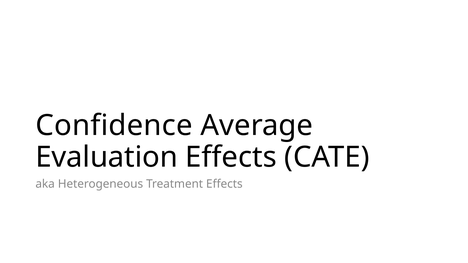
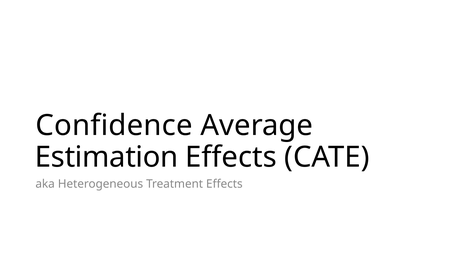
Evaluation: Evaluation -> Estimation
